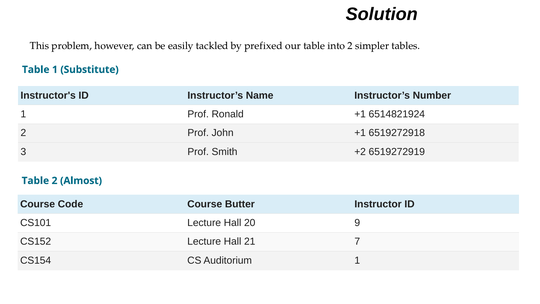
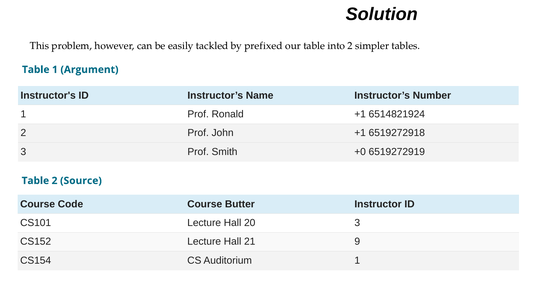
Substitute: Substitute -> Argument
+2: +2 -> +0
Almost: Almost -> Source
20 9: 9 -> 3
7: 7 -> 9
